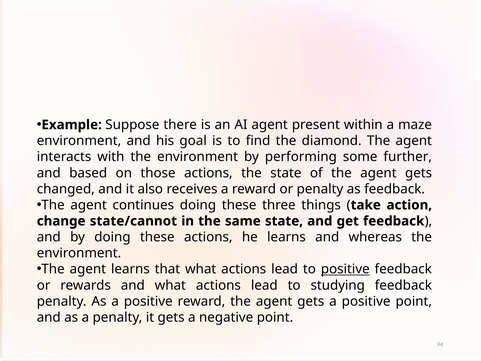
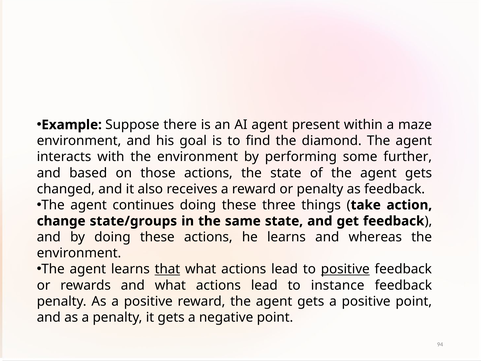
state/cannot: state/cannot -> state/groups
that underline: none -> present
studying: studying -> instance
